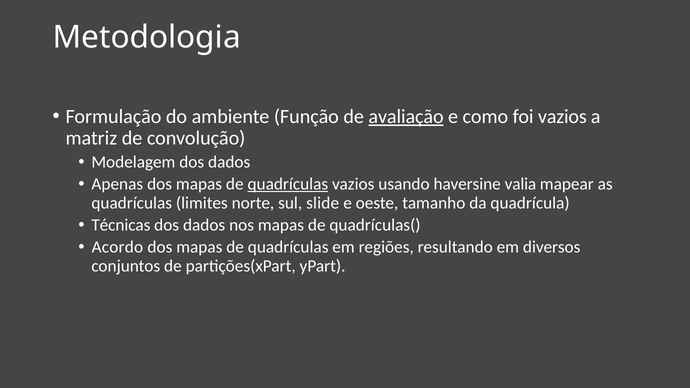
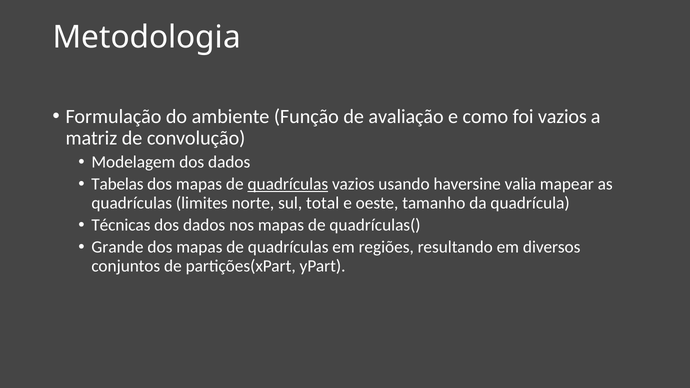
avaliação underline: present -> none
Apenas: Apenas -> Tabelas
slide: slide -> total
Acordo: Acordo -> Grande
